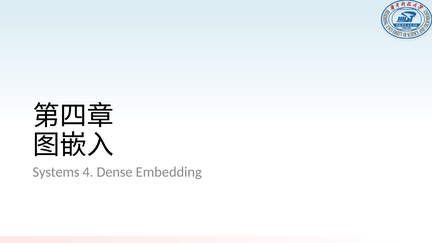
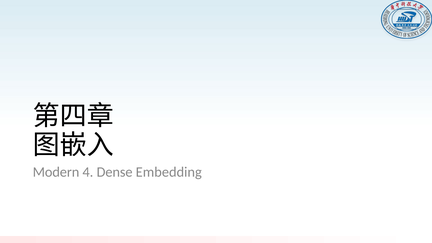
Systems: Systems -> Modern
